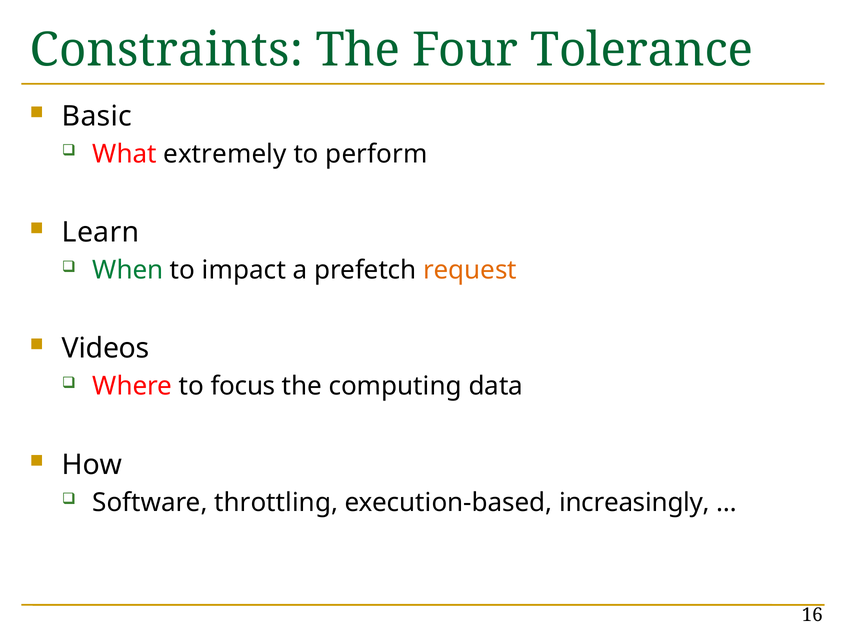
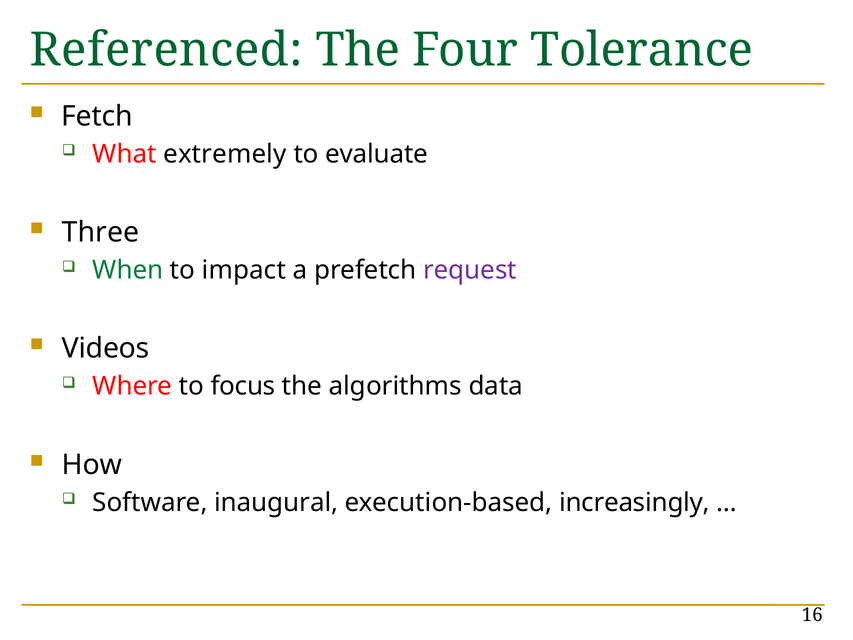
Constraints: Constraints -> Referenced
Basic: Basic -> Fetch
perform: perform -> evaluate
Learn: Learn -> Three
request colour: orange -> purple
computing: computing -> algorithms
throttling: throttling -> inaugural
